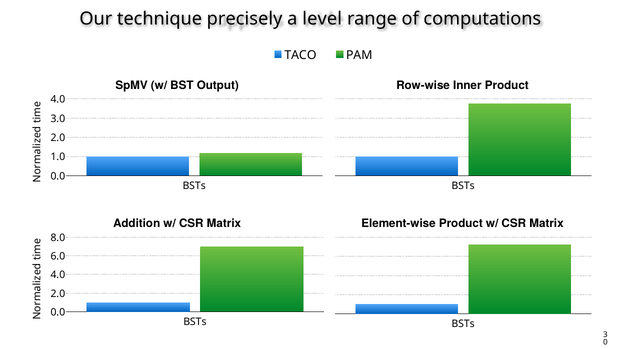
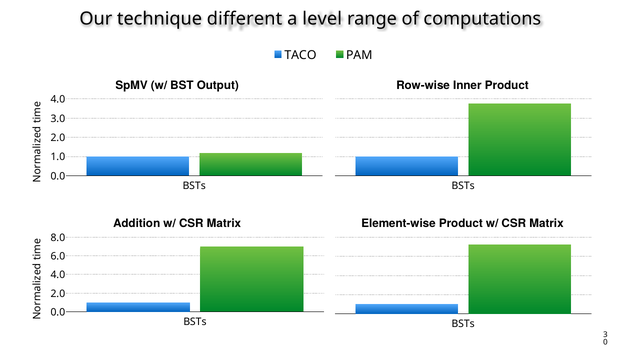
precisely: precisely -> different
